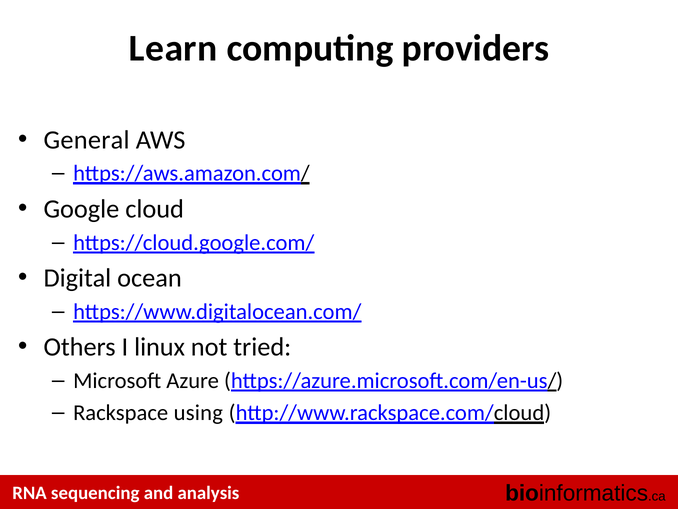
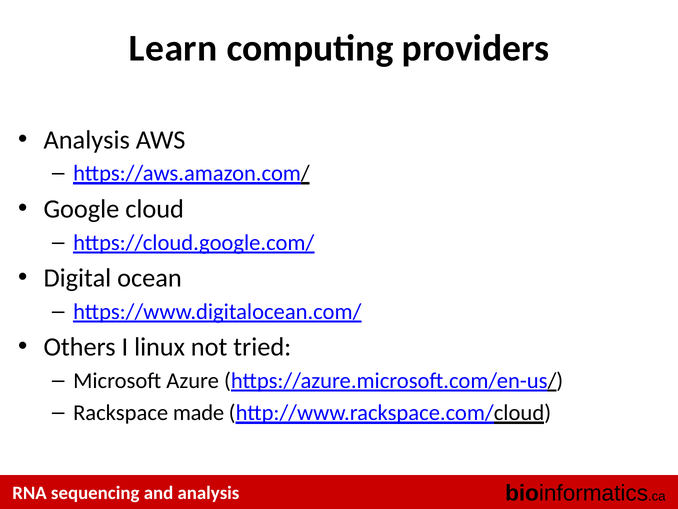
General at (87, 140): General -> Analysis
using: using -> made
